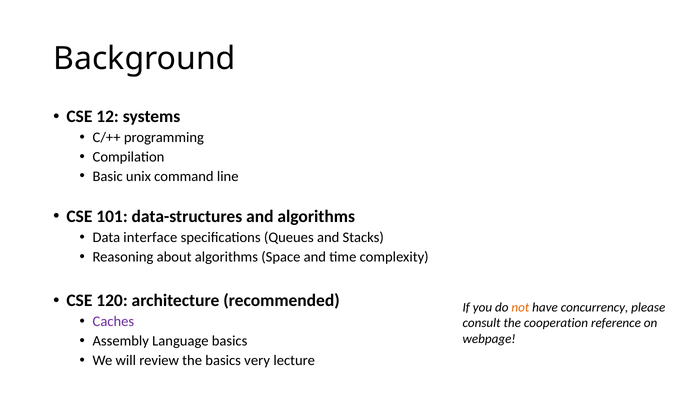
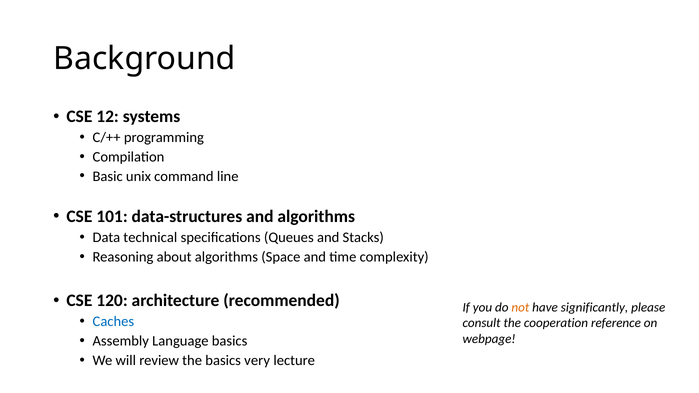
interface: interface -> technical
concurrency: concurrency -> significantly
Caches colour: purple -> blue
